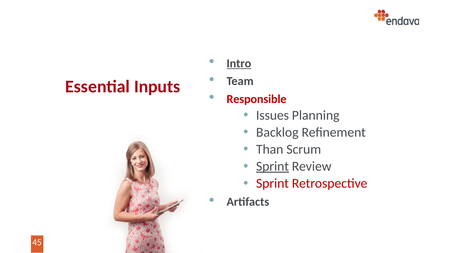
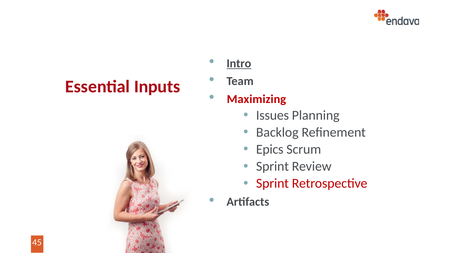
Responsible: Responsible -> Maximizing
Than: Than -> Epics
Sprint at (272, 166) underline: present -> none
